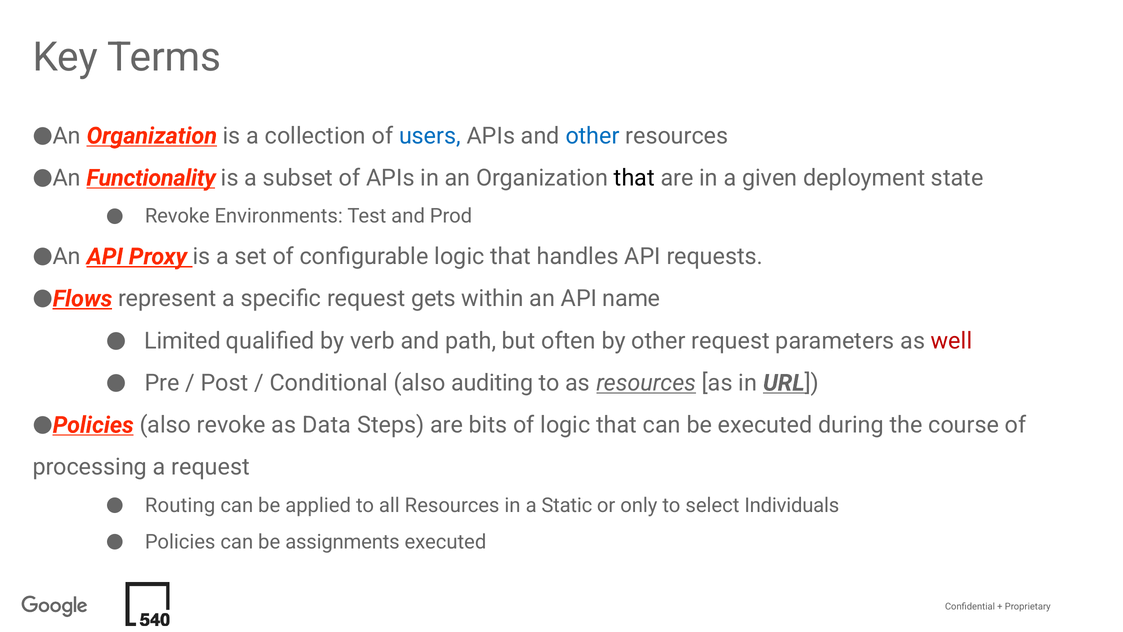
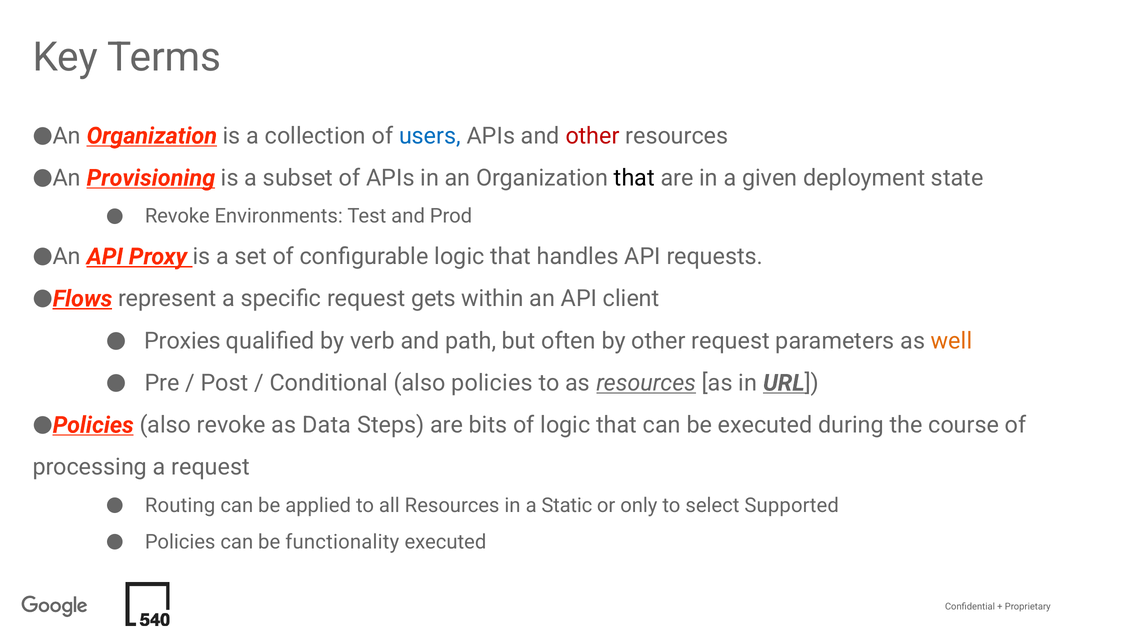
other at (593, 136) colour: blue -> red
Functionality: Functionality -> Provisioning
name: name -> client
Limited: Limited -> Proxies
well colour: red -> orange
also auditing: auditing -> policies
Individuals: Individuals -> Supported
assignments: assignments -> functionality
